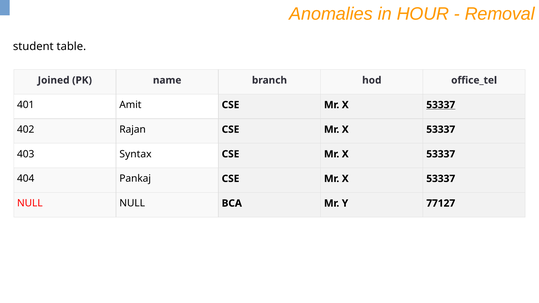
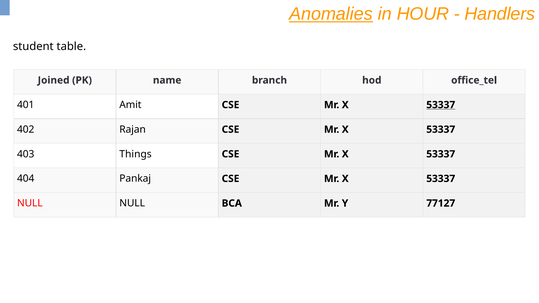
Anomalies underline: none -> present
Removal: Removal -> Handlers
Syntax: Syntax -> Things
